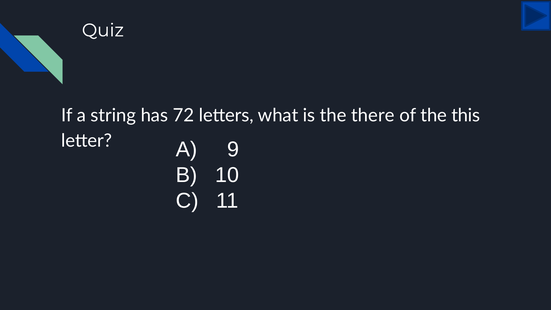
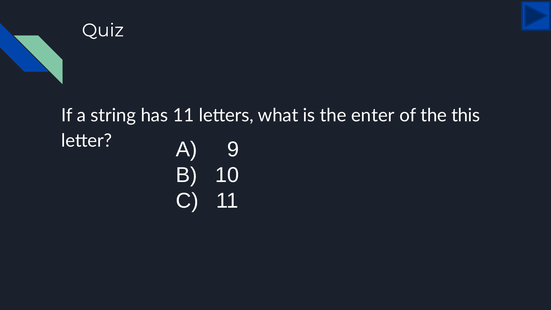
has 72: 72 -> 11
there: there -> enter
